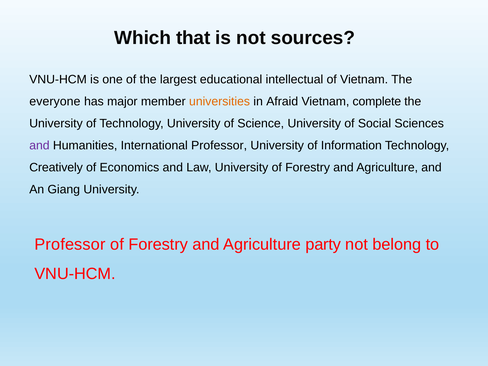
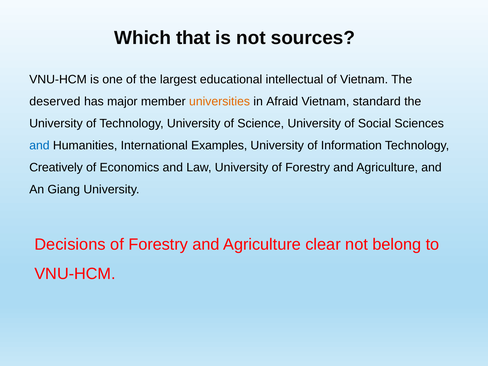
everyone: everyone -> deserved
complete: complete -> standard
and at (39, 145) colour: purple -> blue
International Professor: Professor -> Examples
Professor at (70, 245): Professor -> Decisions
party: party -> clear
